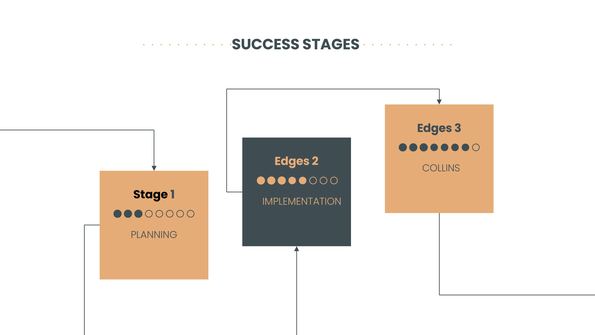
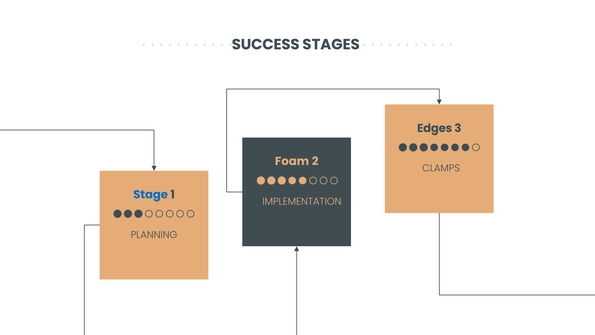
Edges at (292, 161): Edges -> Foam
COLLINS: COLLINS -> CLAMPS
Stage colour: black -> blue
